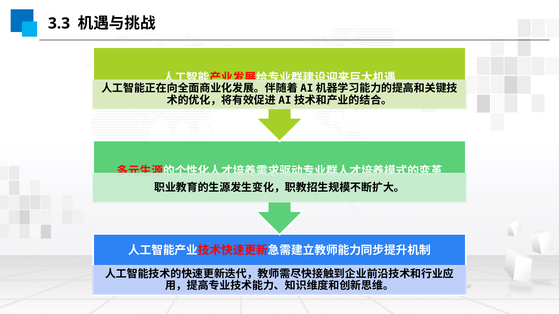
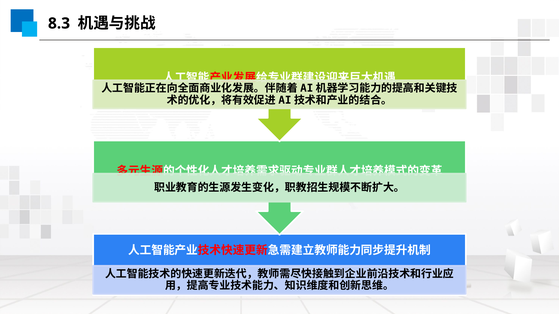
3.3: 3.3 -> 8.3
